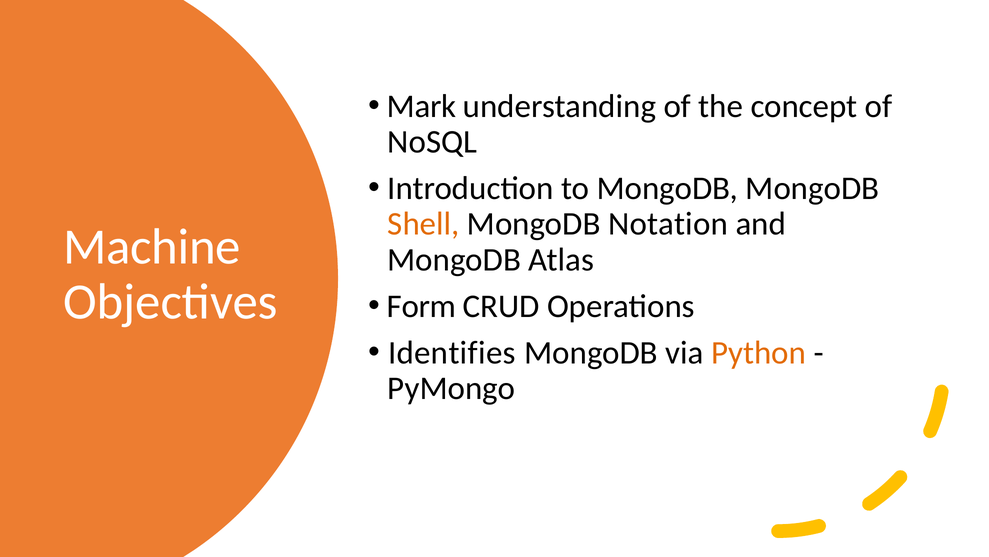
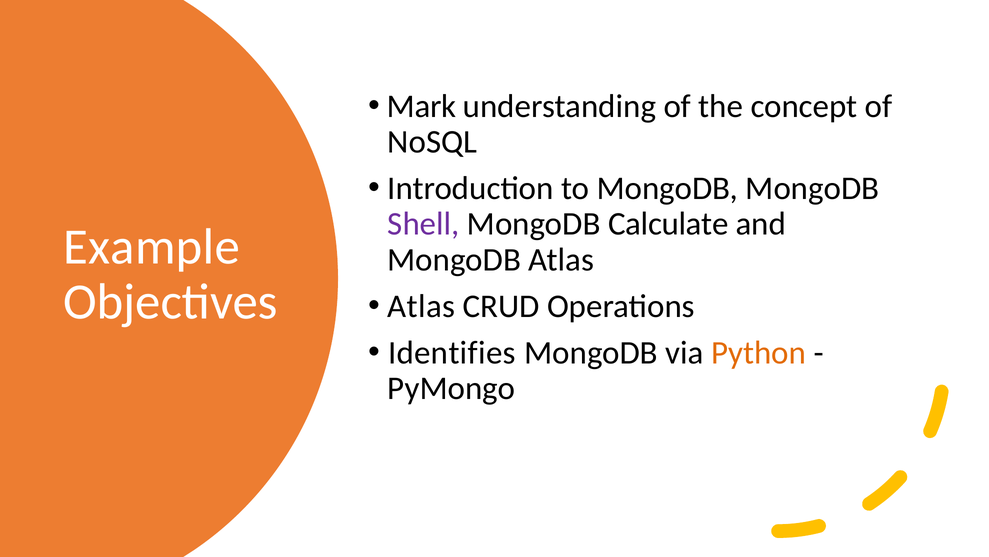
Shell colour: orange -> purple
Notation: Notation -> Calculate
Machine: Machine -> Example
Form at (422, 306): Form -> Atlas
